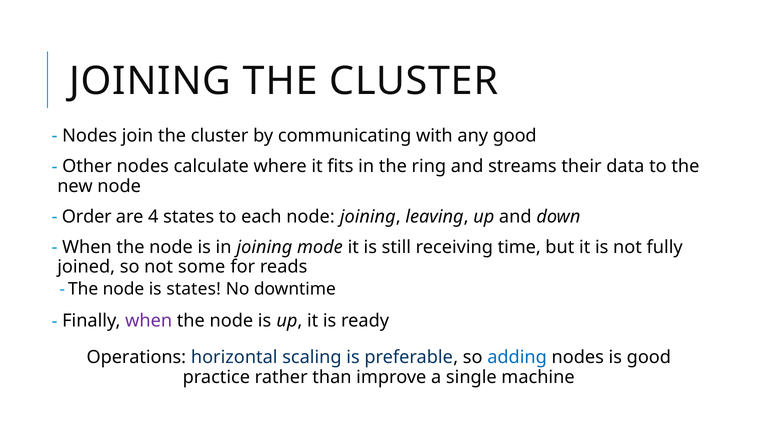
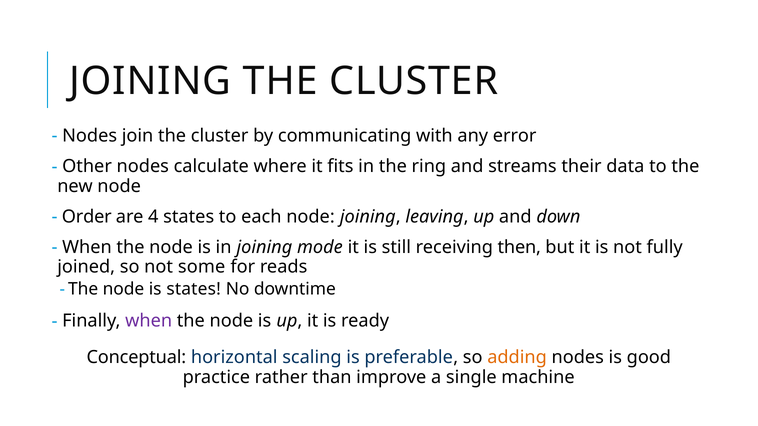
any good: good -> error
time: time -> then
Operations: Operations -> Conceptual
adding colour: blue -> orange
